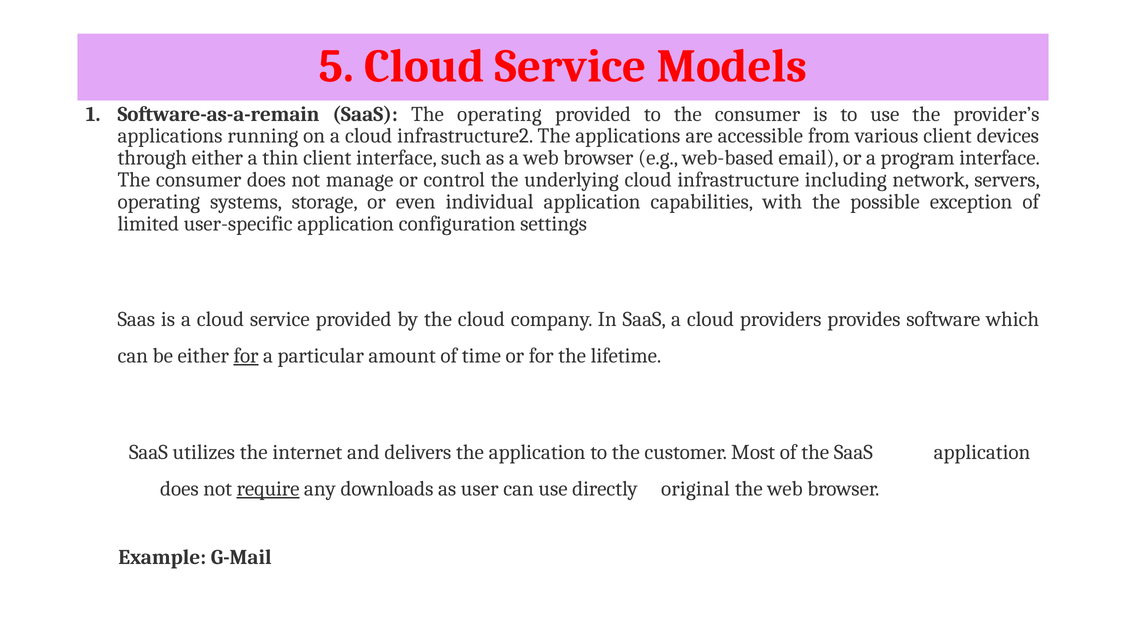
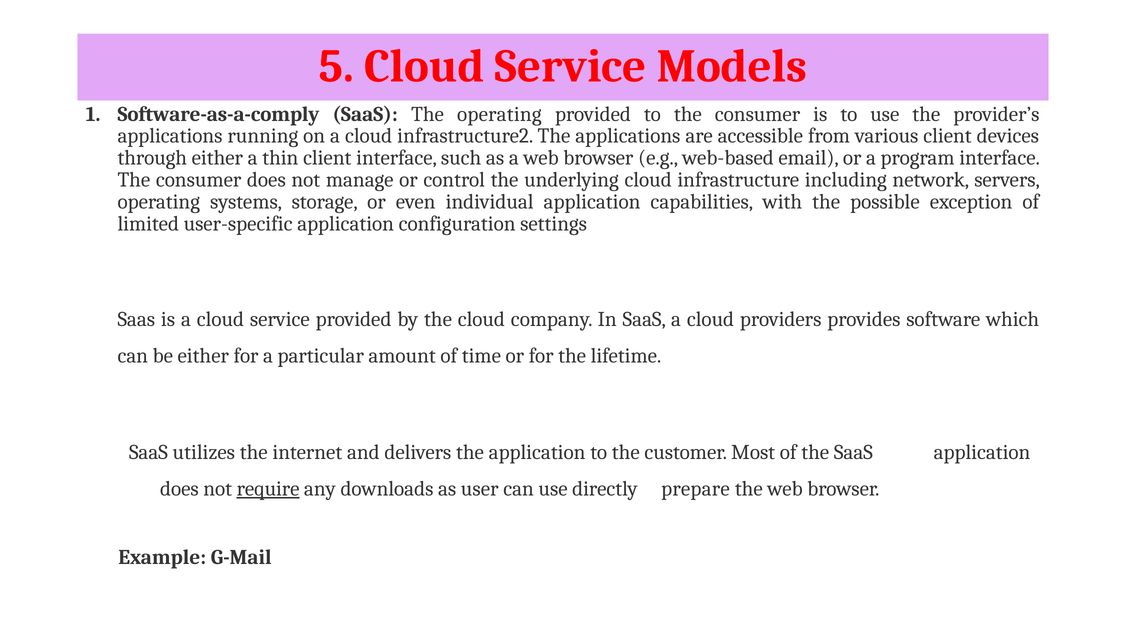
Software-as-a-remain: Software-as-a-remain -> Software-as-a-comply
for at (246, 356) underline: present -> none
original: original -> prepare
